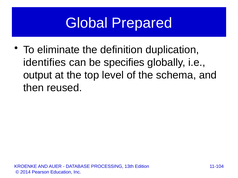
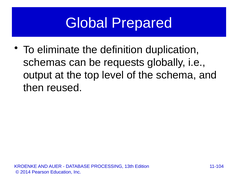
identifies: identifies -> schemas
specifies: specifies -> requests
